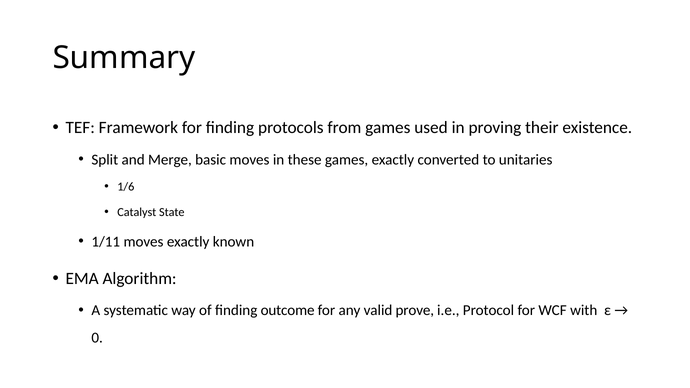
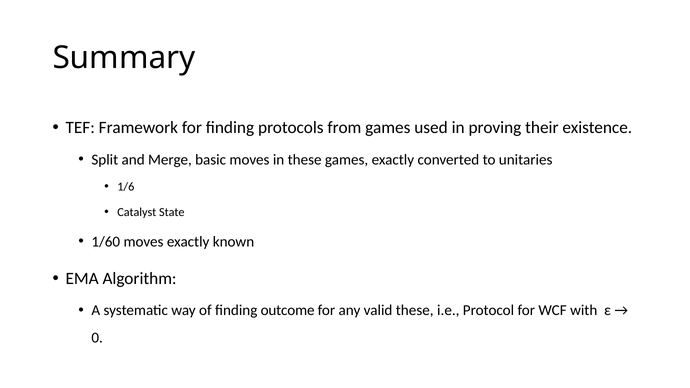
1/11: 1/11 -> 1/60
valid prove: prove -> these
